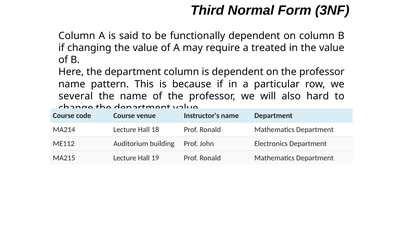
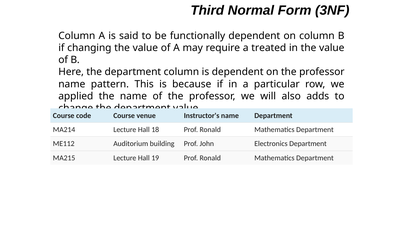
several: several -> applied
hard: hard -> adds
